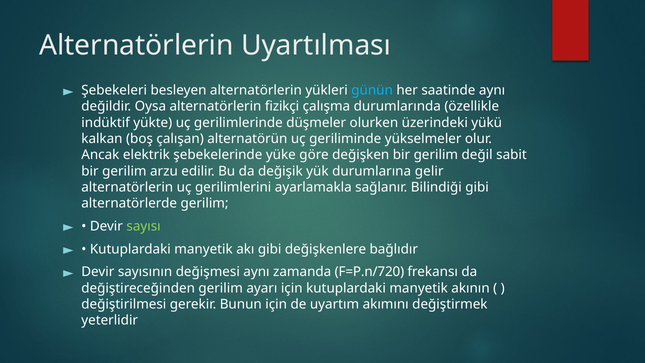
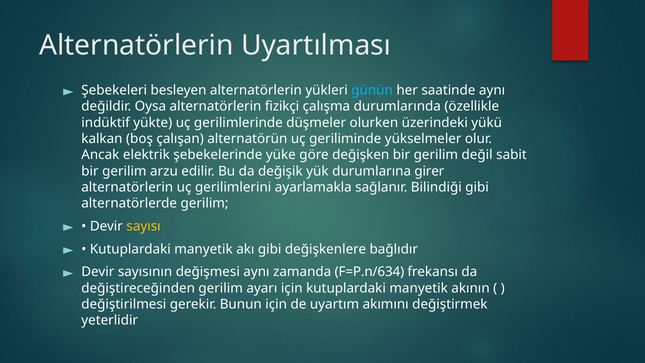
gelir: gelir -> girer
sayısı colour: light green -> yellow
F=P.n/720: F=P.n/720 -> F=P.n/634
